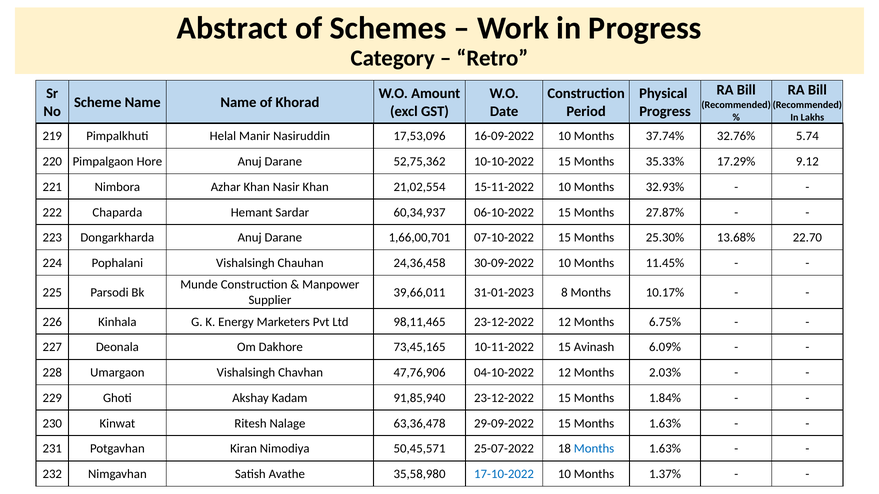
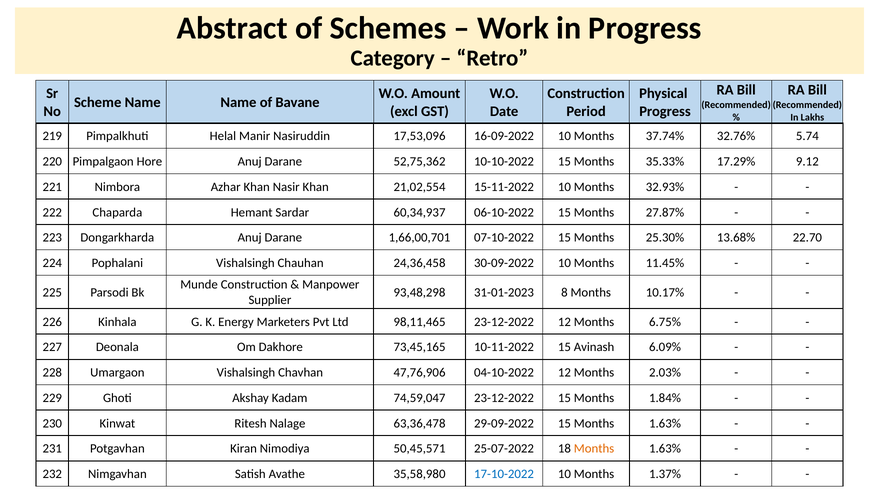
Khorad: Khorad -> Bavane
39,66,011: 39,66,011 -> 93,48,298
91,85,940: 91,85,940 -> 74,59,047
Months at (594, 449) colour: blue -> orange
